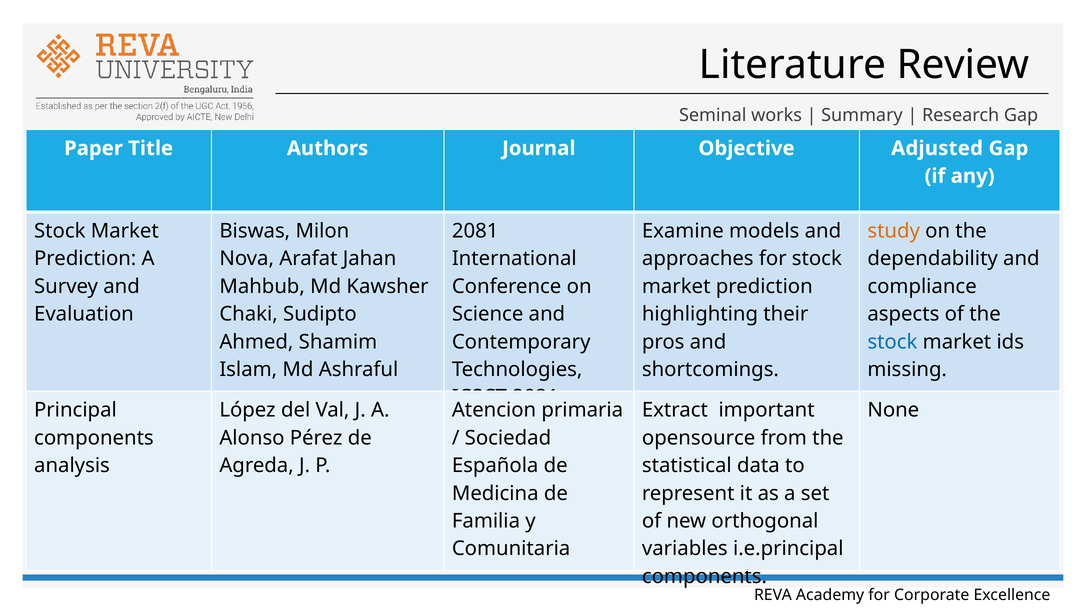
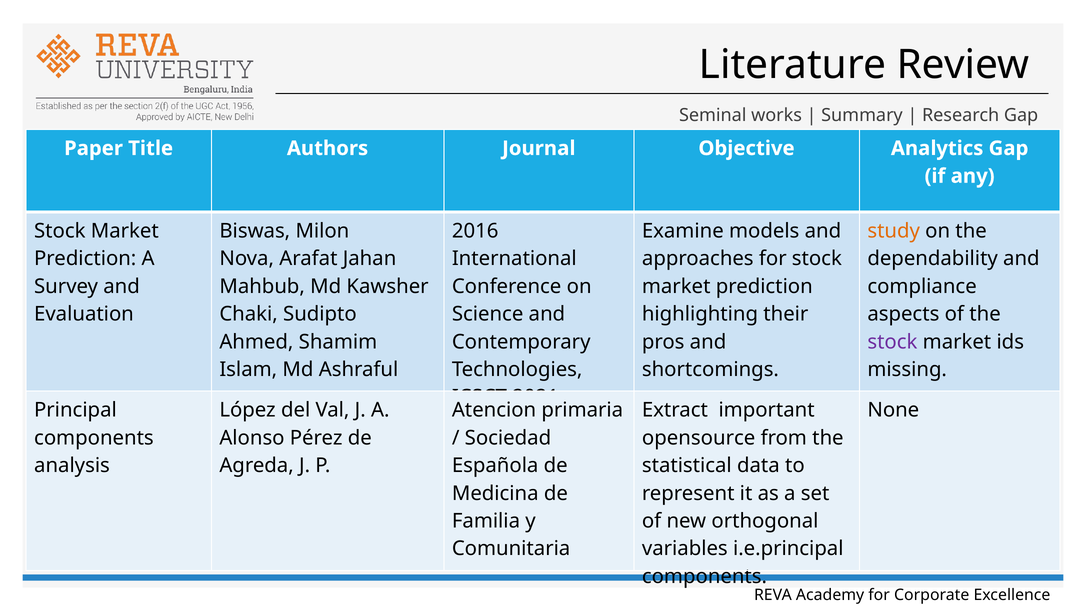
Adjusted: Adjusted -> Analytics
2081: 2081 -> 2016
stock at (892, 342) colour: blue -> purple
